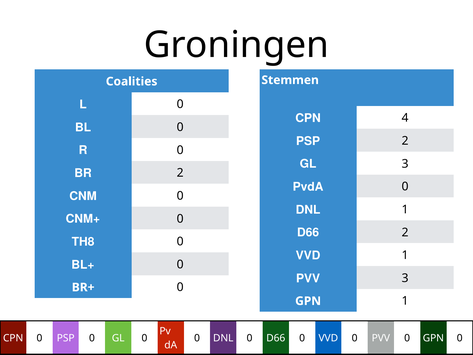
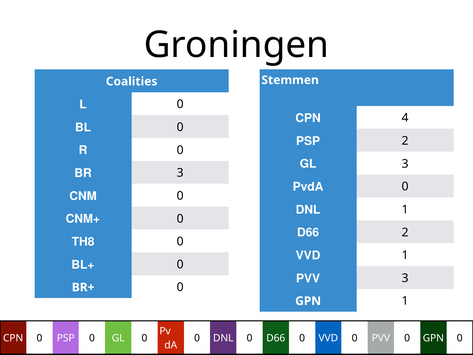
BR 2: 2 -> 3
